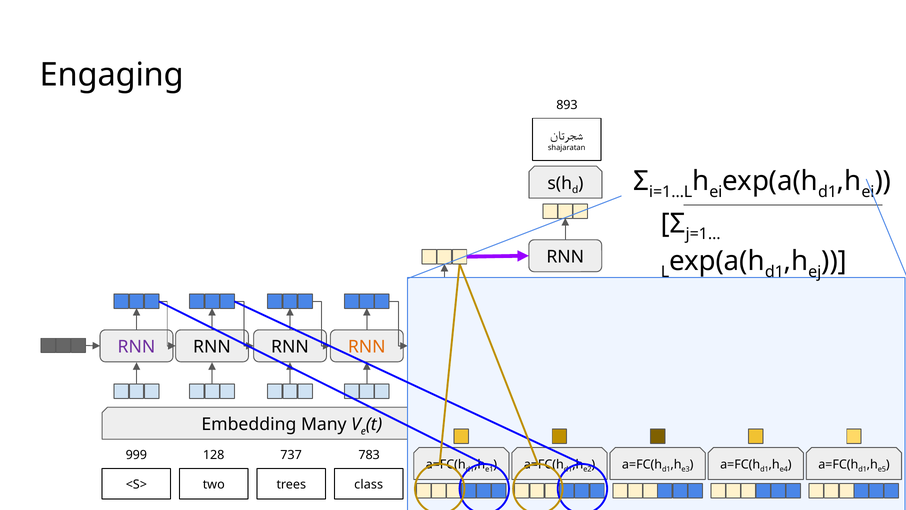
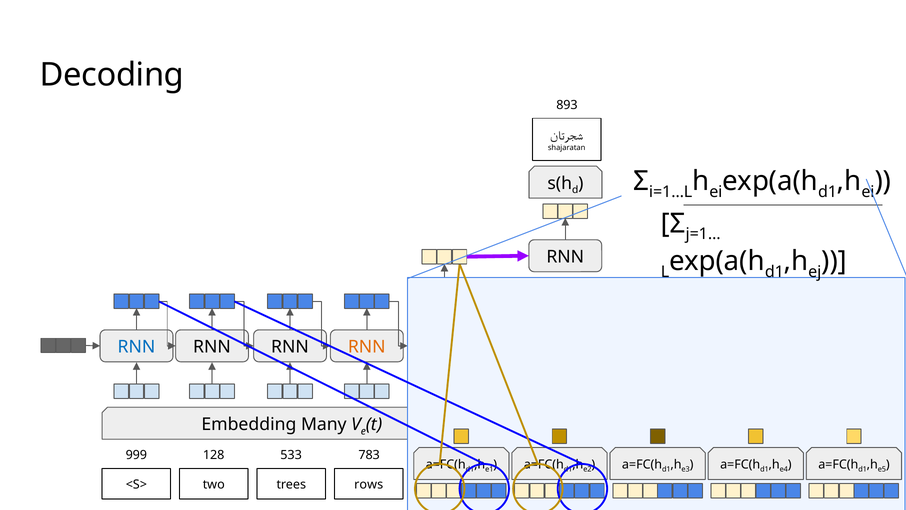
Engaging: Engaging -> Decoding
RNN at (136, 347) colour: purple -> blue
737: 737 -> 533
class: class -> rows
